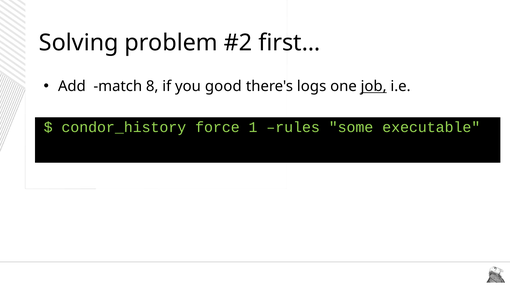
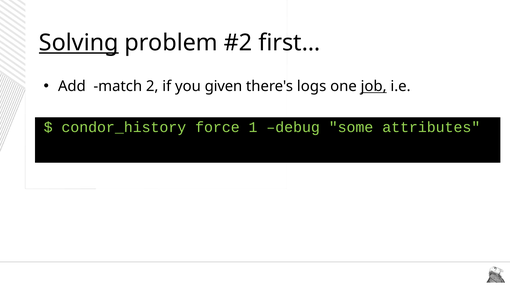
Solving underline: none -> present
8: 8 -> 2
good: good -> given
rules: rules -> debug
executable: executable -> attributes
